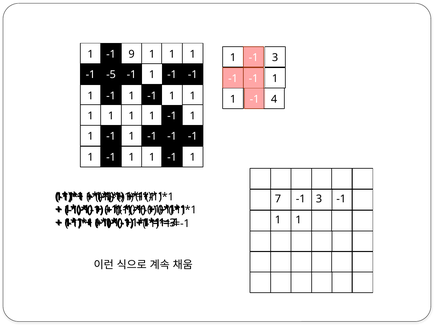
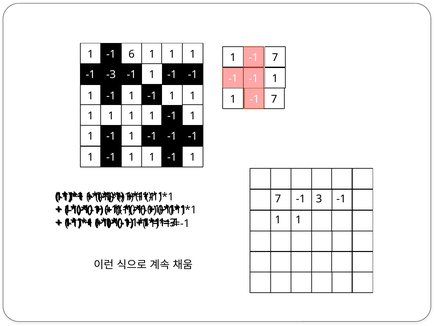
9: 9 -> 6
3 at (275, 58): 3 -> 7
-5: -5 -> -3
4 at (274, 99): 4 -> 7
